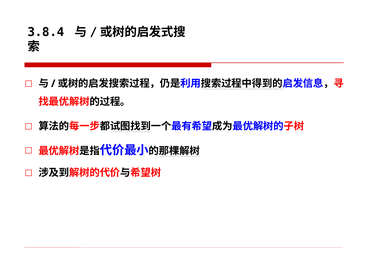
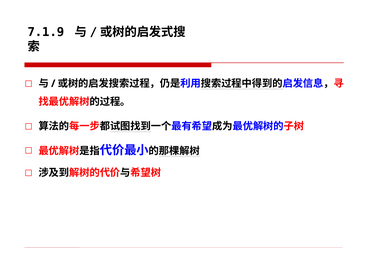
3.8.4: 3.8.4 -> 7.1.9
